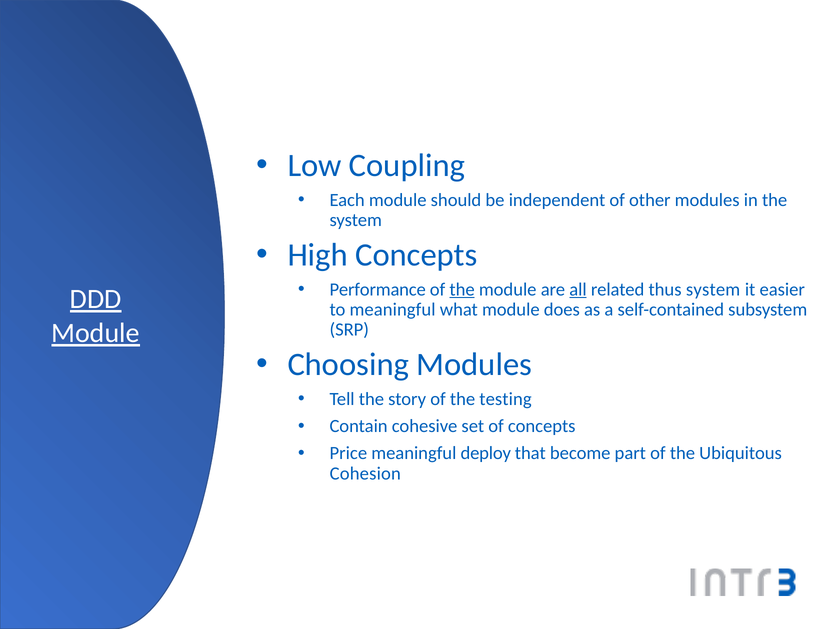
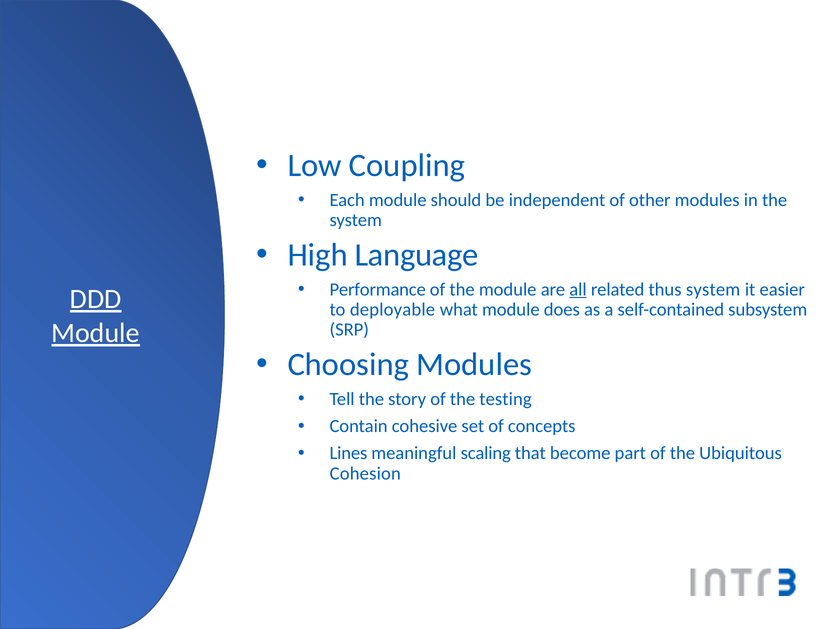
High Concepts: Concepts -> Language
the at (462, 290) underline: present -> none
to meaningful: meaningful -> deployable
Price: Price -> Lines
deploy: deploy -> scaling
